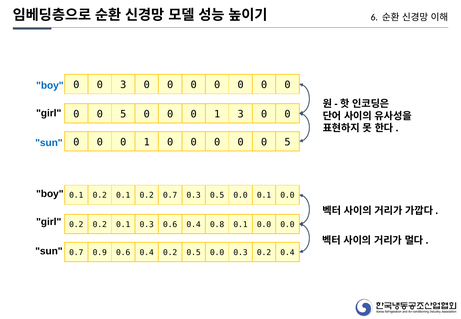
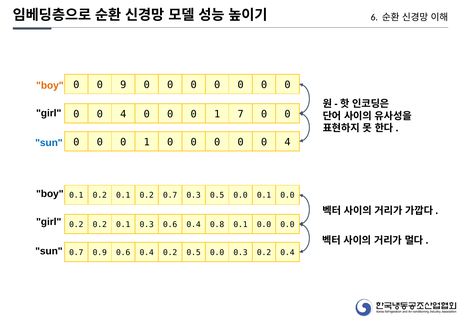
0 3: 3 -> 9
boy at (50, 85) colour: blue -> orange
5 at (123, 114): 5 -> 4
1 3: 3 -> 7
5 at (288, 142): 5 -> 4
